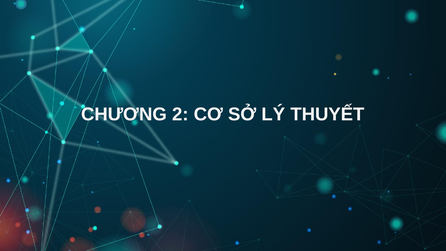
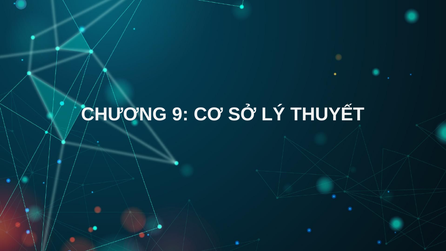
2: 2 -> 9
